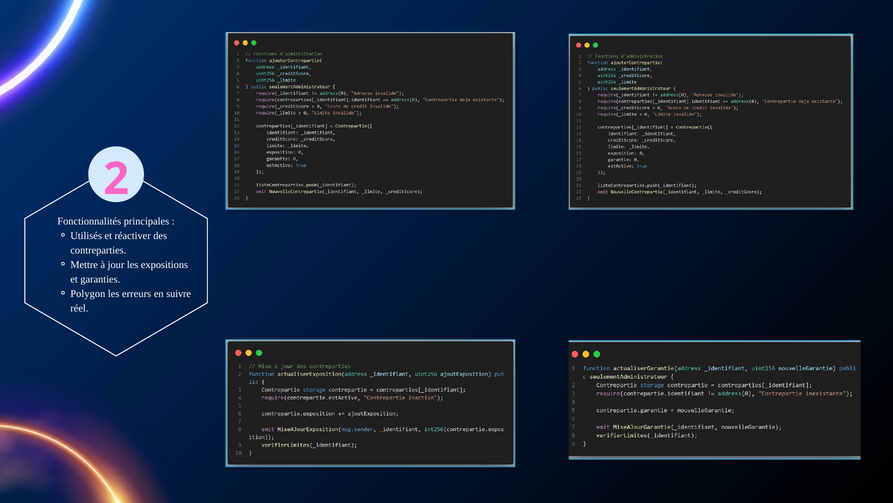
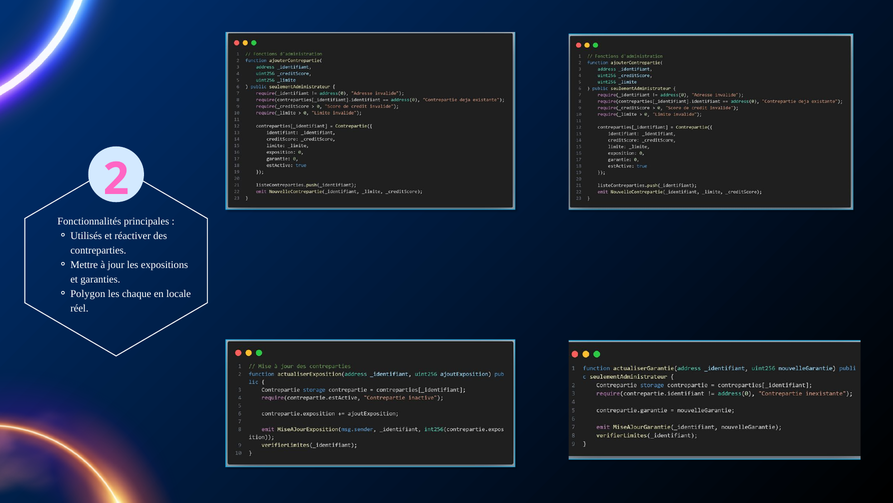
erreurs: erreurs -> chaque
suivre: suivre -> locale
